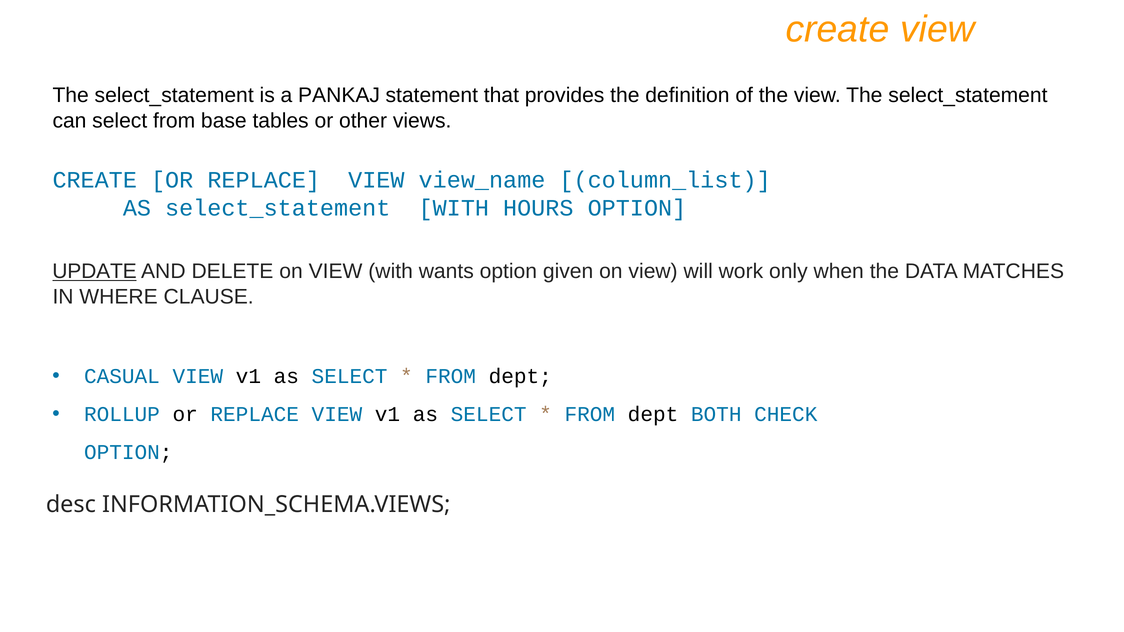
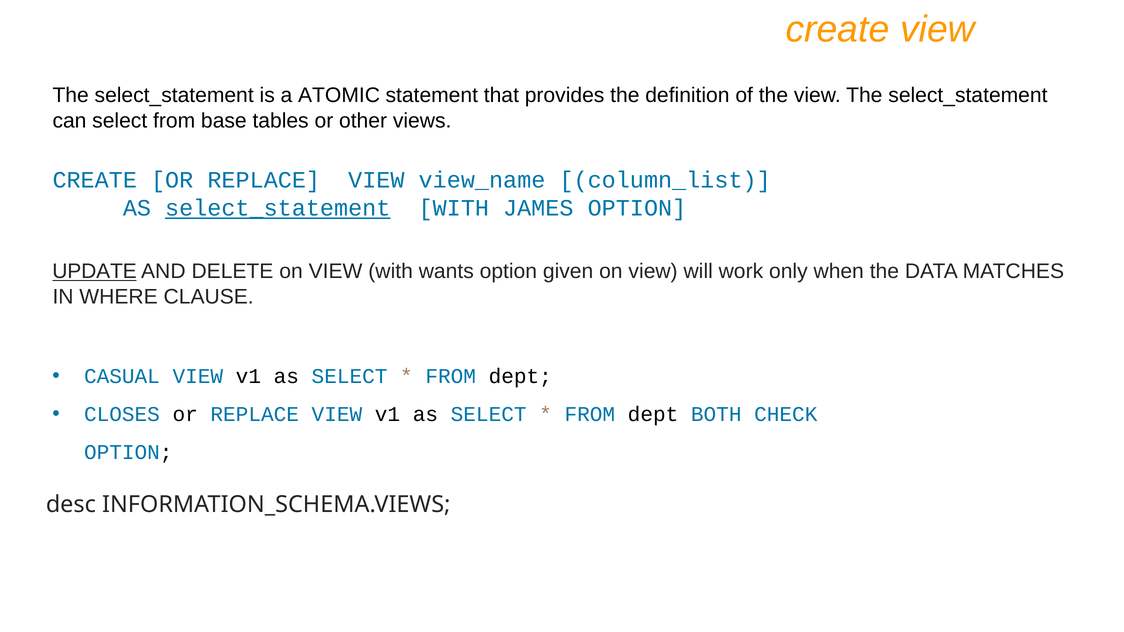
PANKAJ: PANKAJ -> ATOMIC
select_statement at (278, 208) underline: none -> present
HOURS: HOURS -> JAMES
ROLLUP: ROLLUP -> CLOSES
